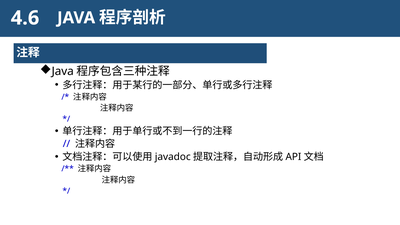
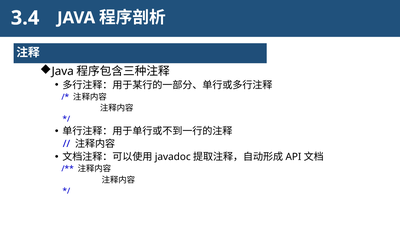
4.6: 4.6 -> 3.4
